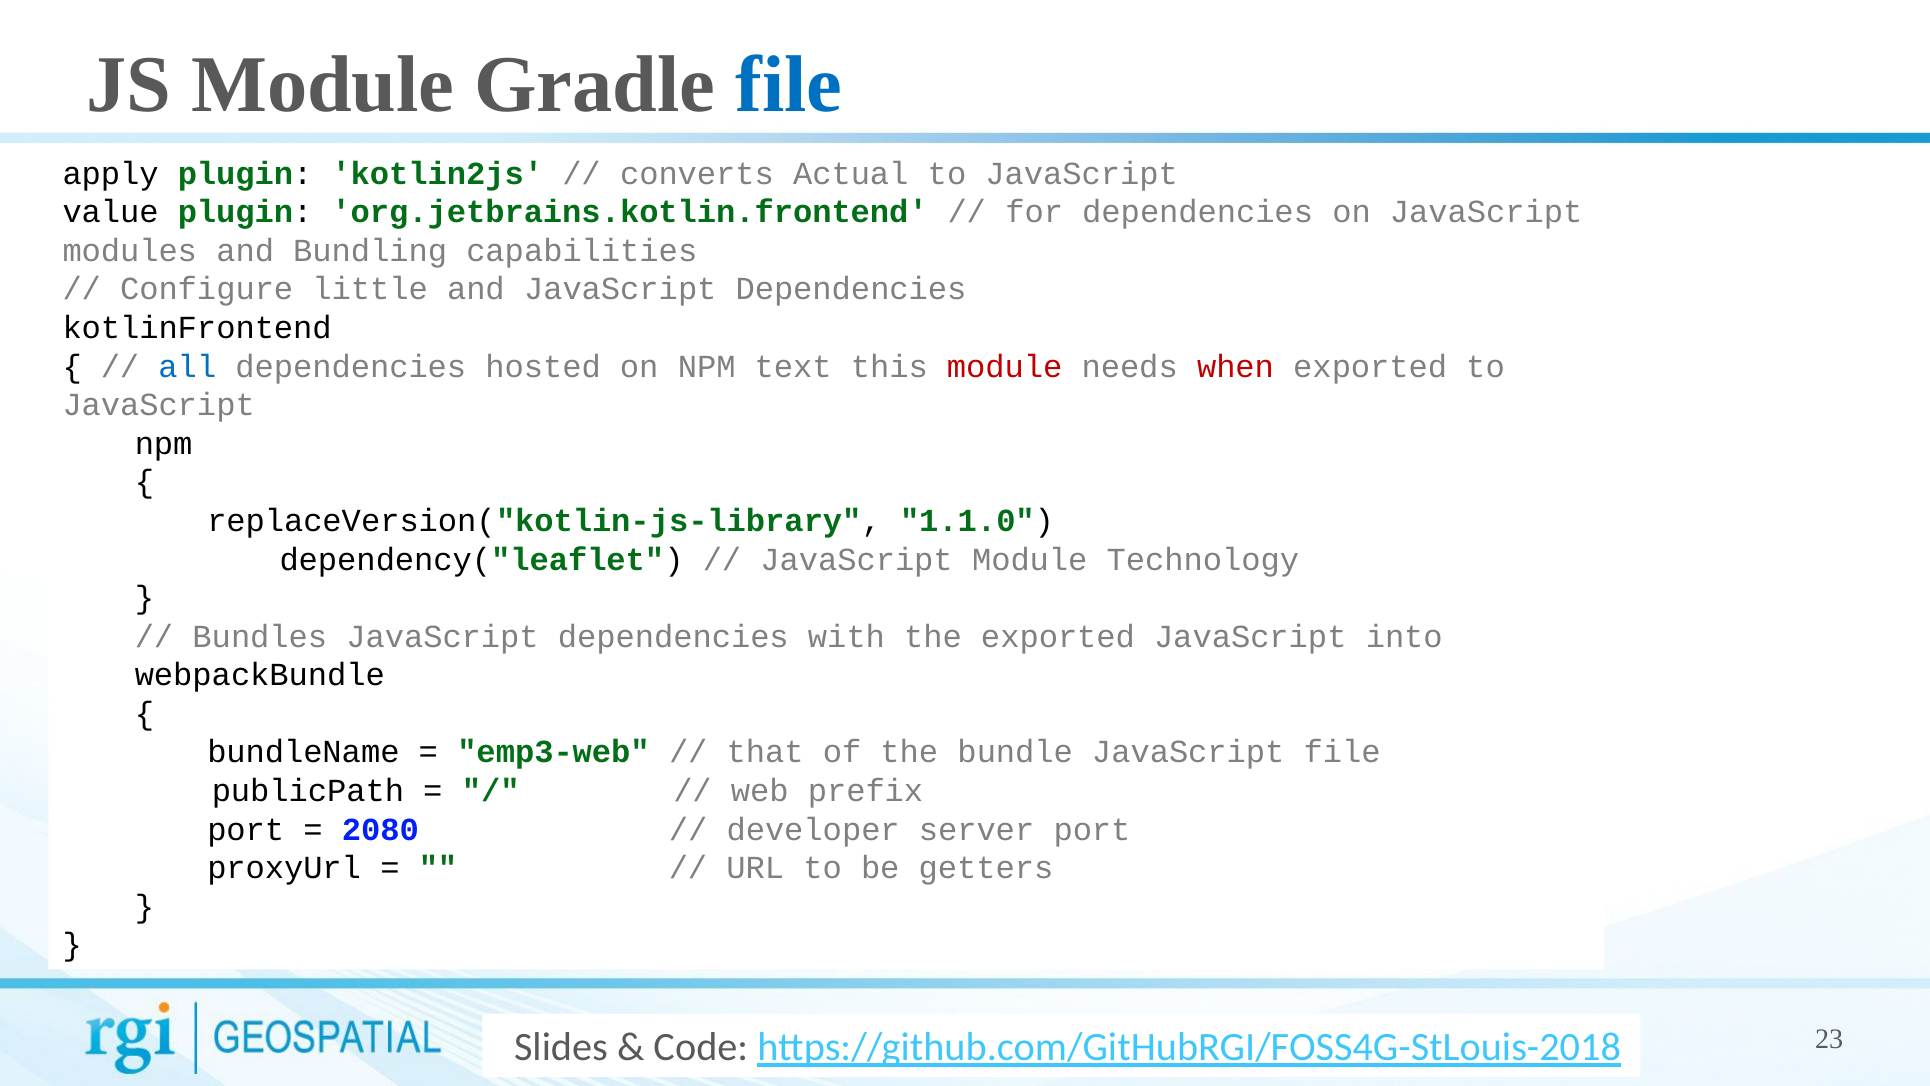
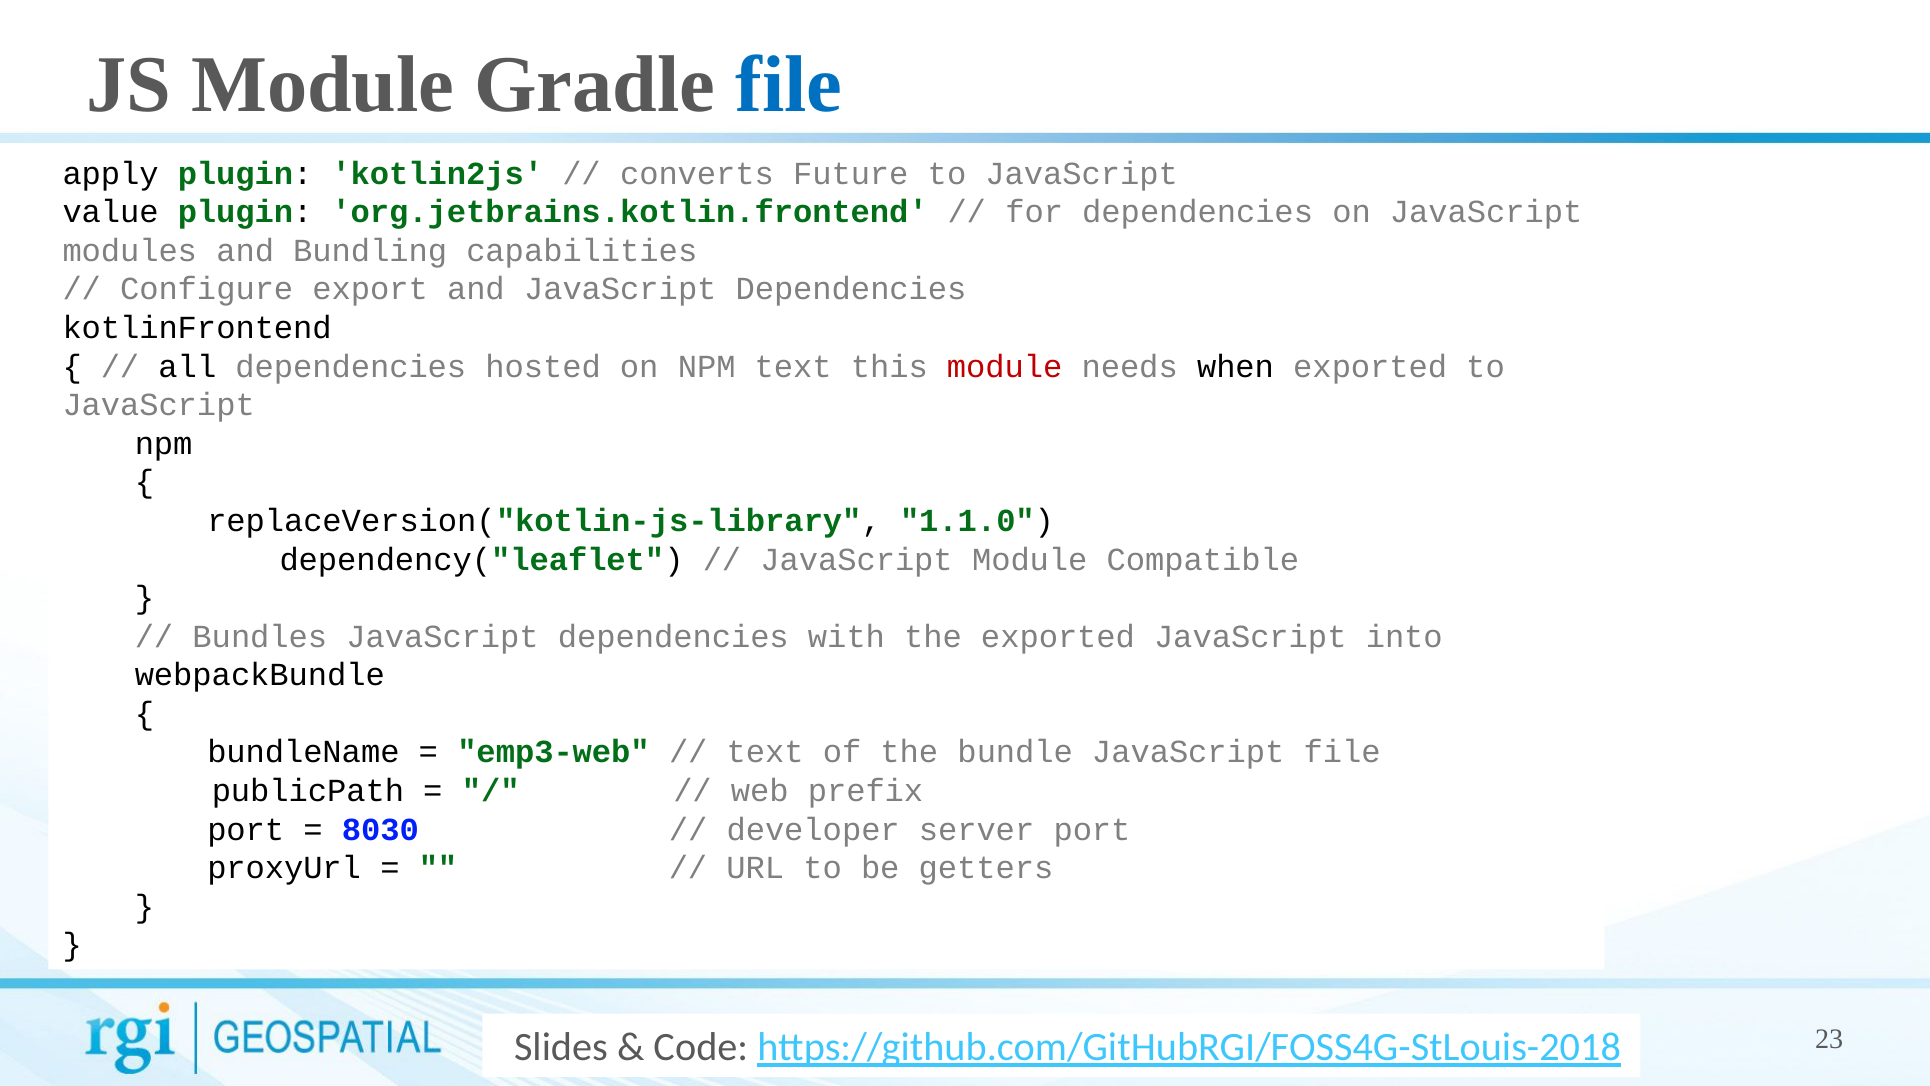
Actual: Actual -> Future
little: little -> export
all colour: blue -> black
when colour: red -> black
Technology: Technology -> Compatible
that at (765, 752): that -> text
2080: 2080 -> 8030
